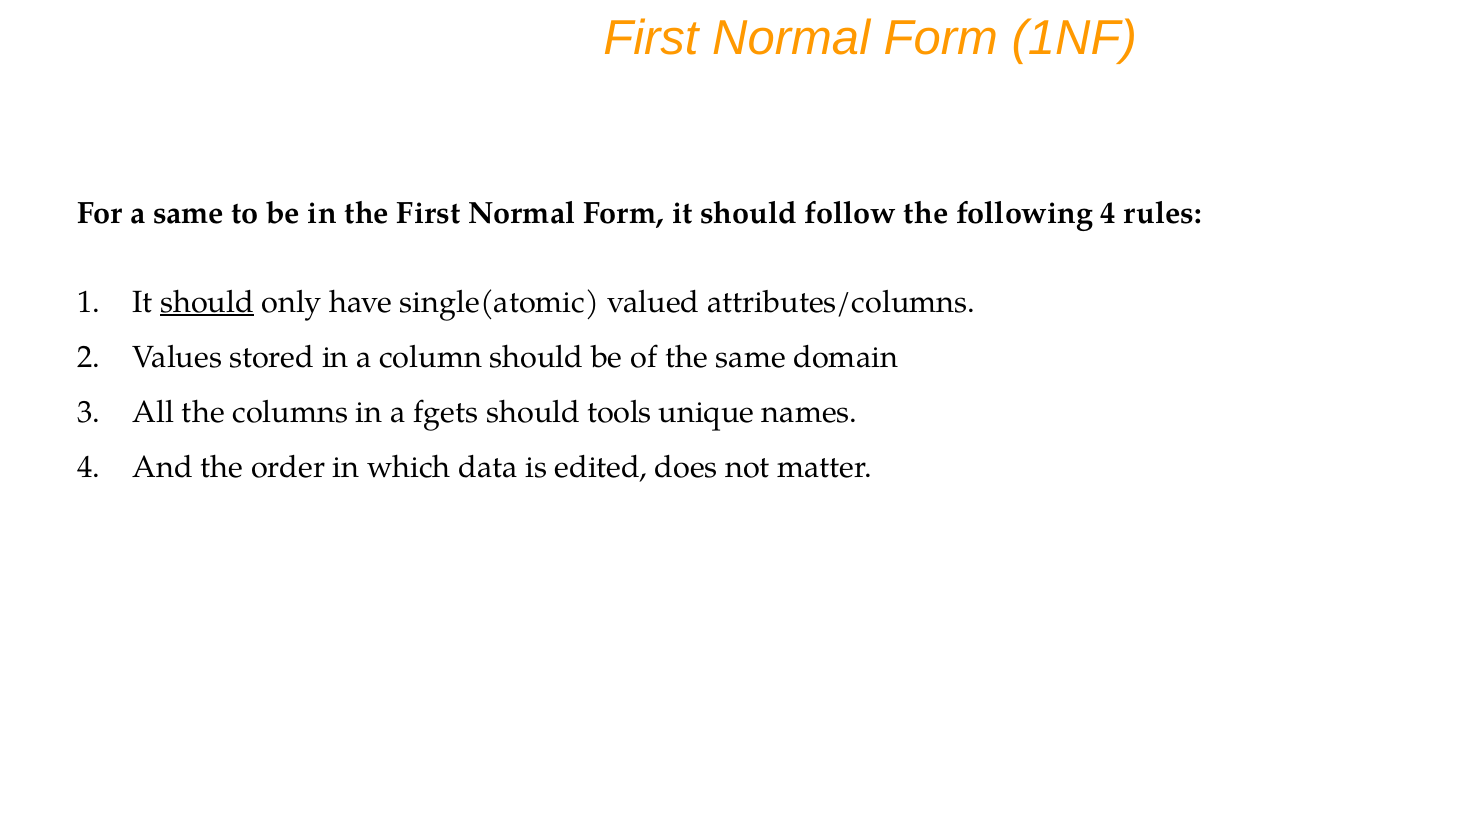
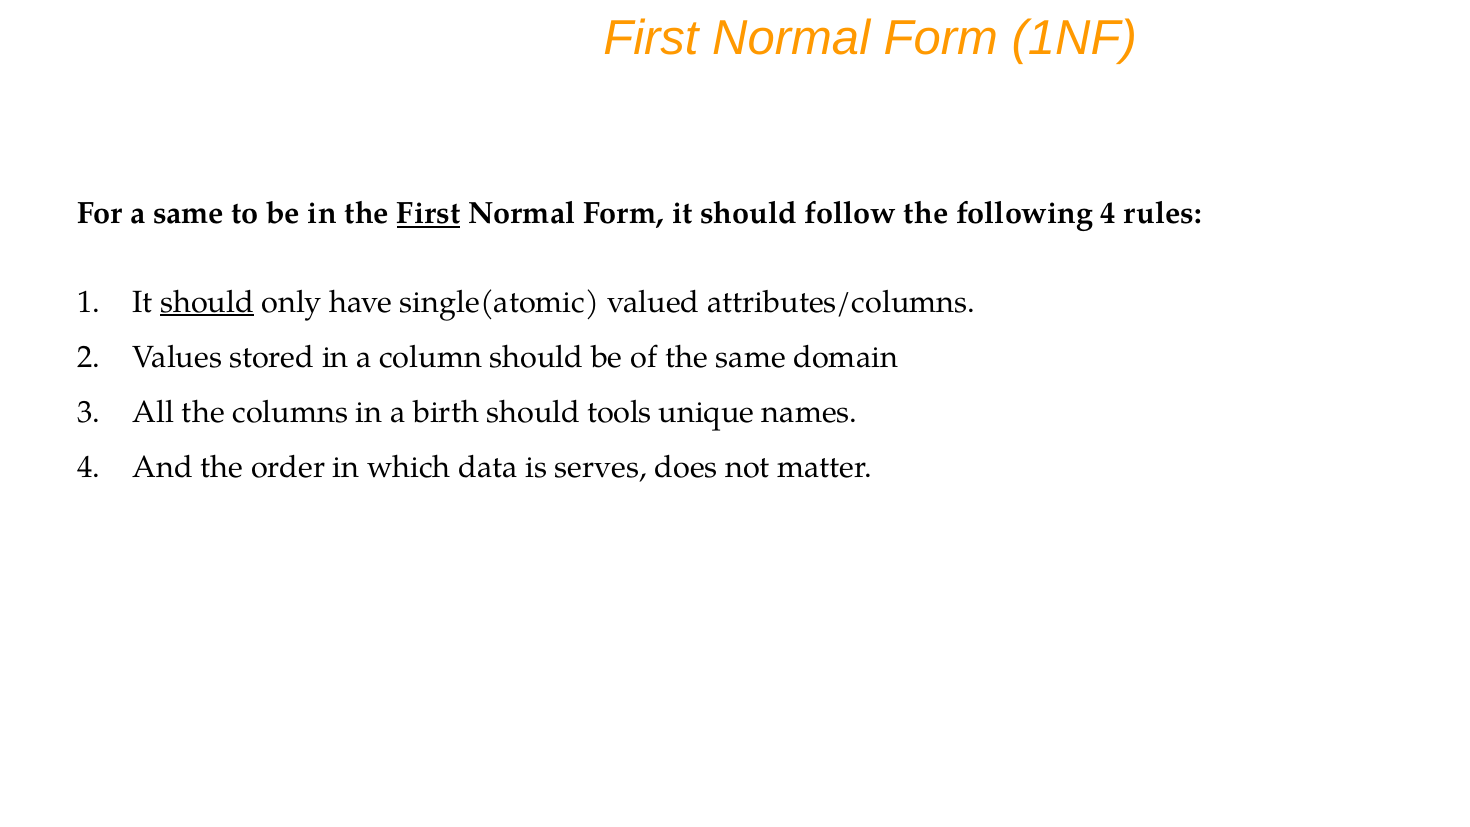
First at (429, 214) underline: none -> present
fgets: fgets -> birth
edited: edited -> serves
